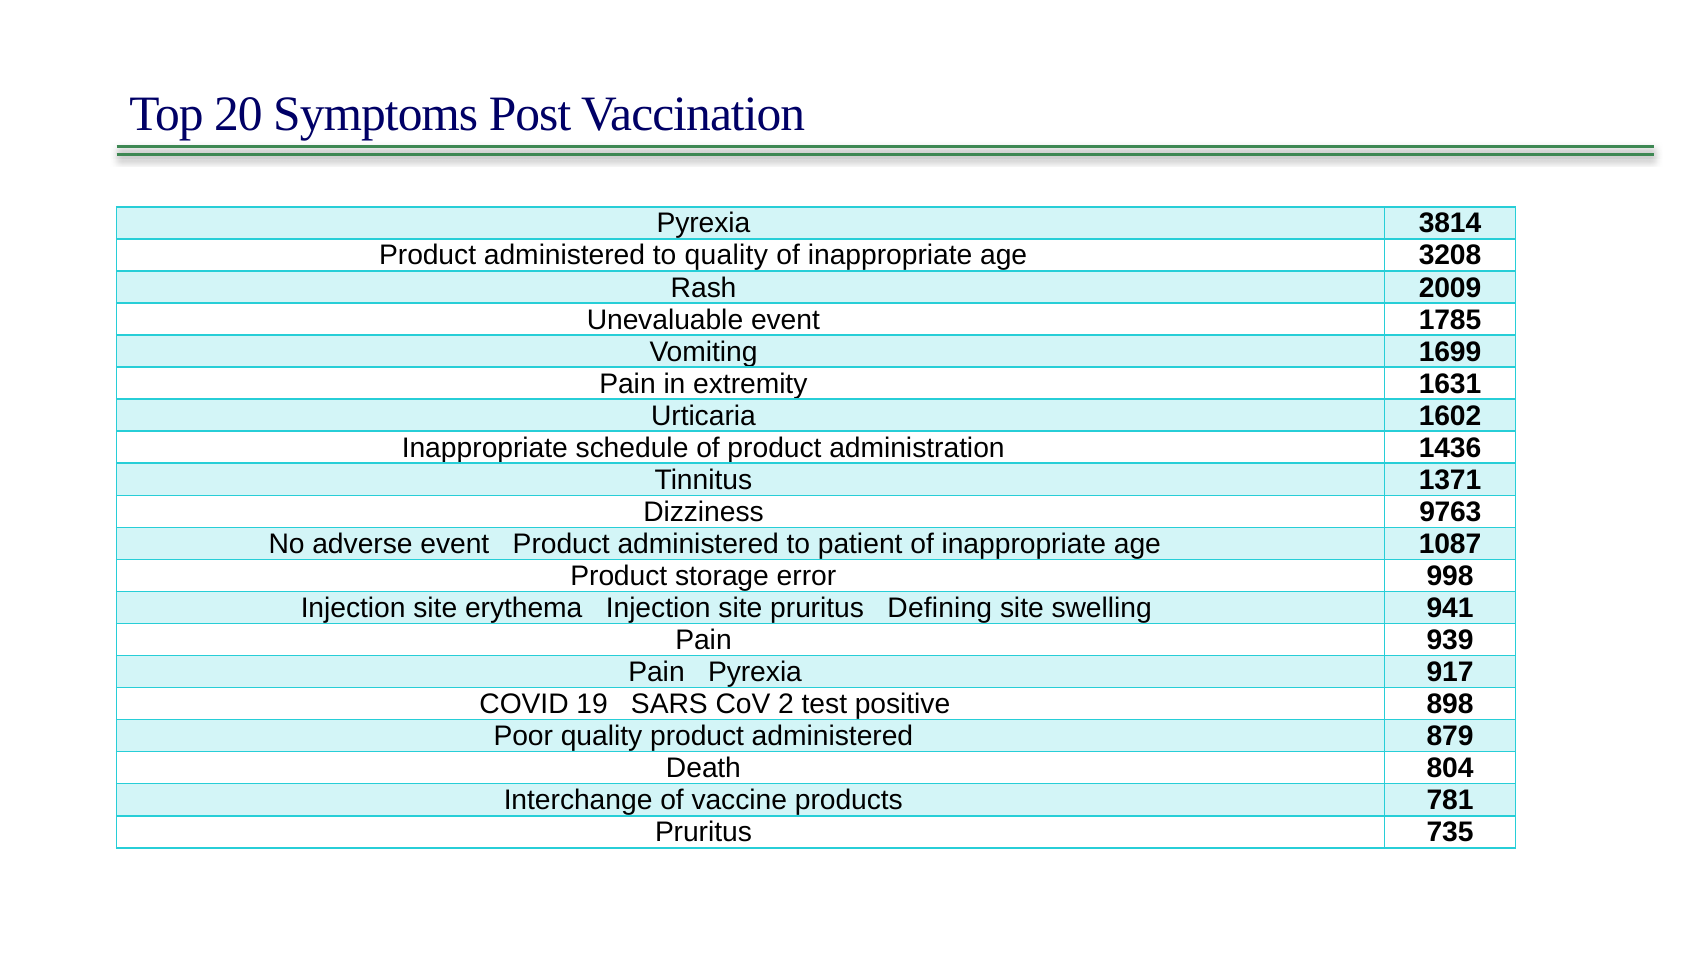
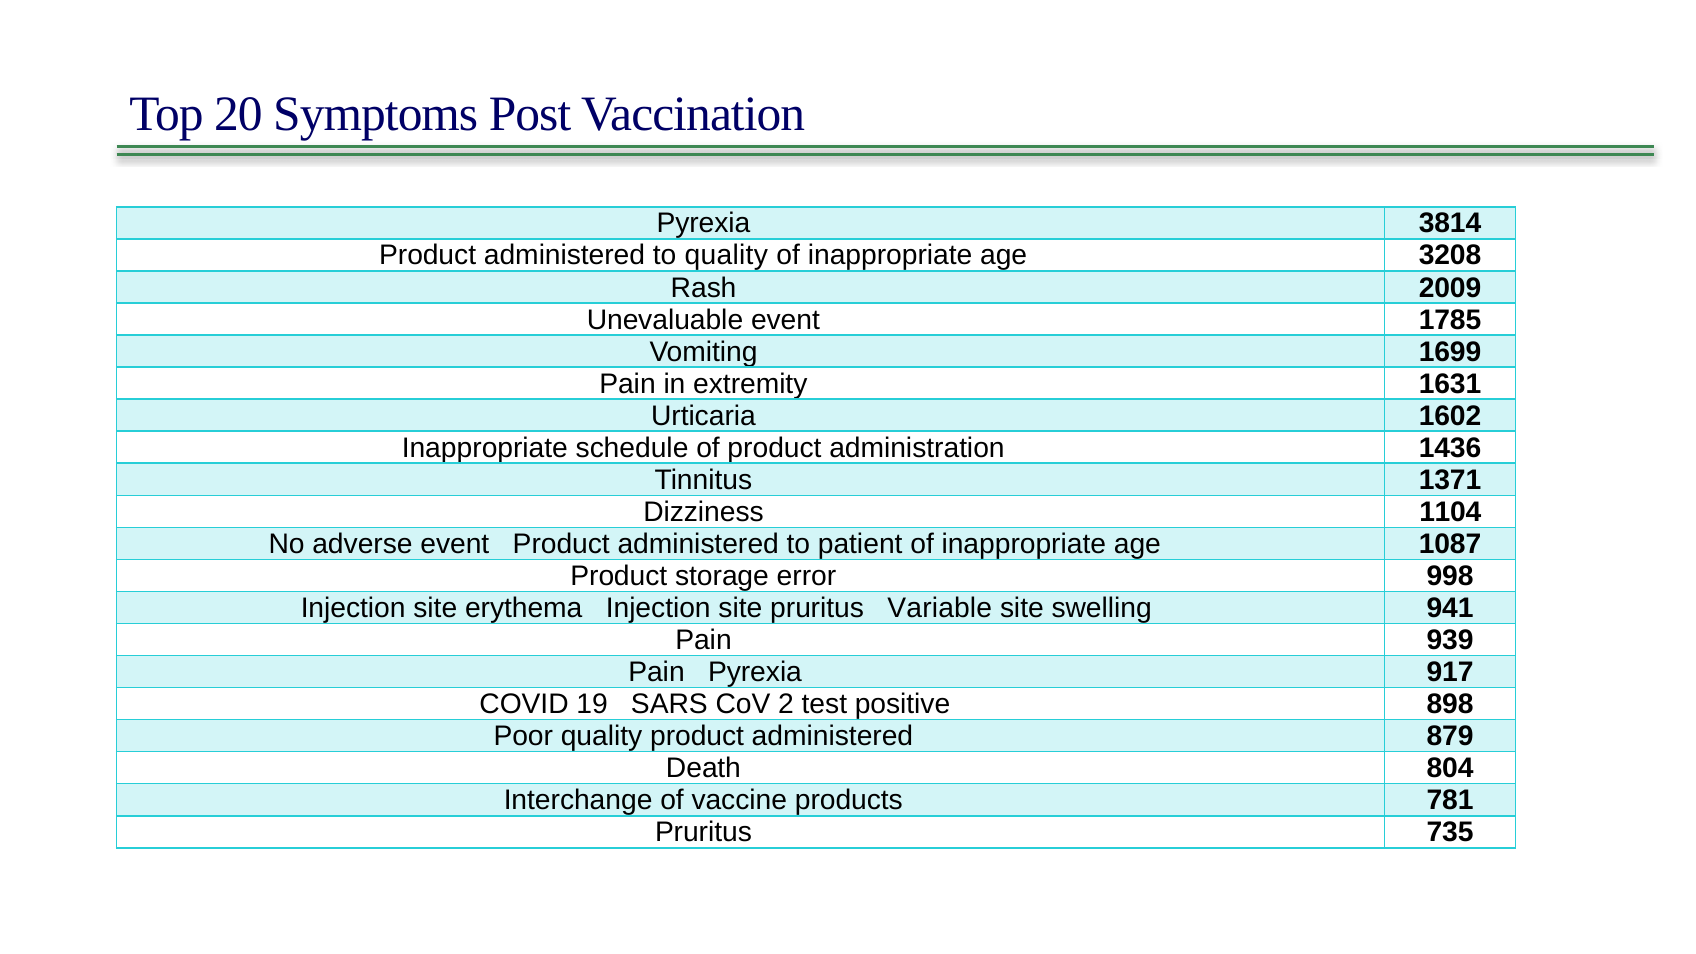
9763: 9763 -> 1104
Defining: Defining -> Variable
